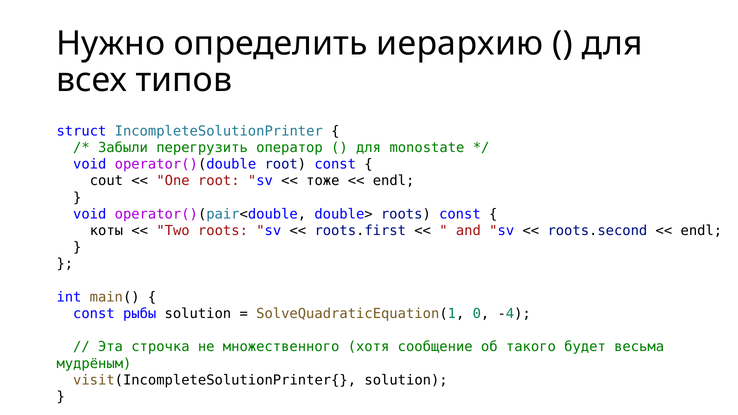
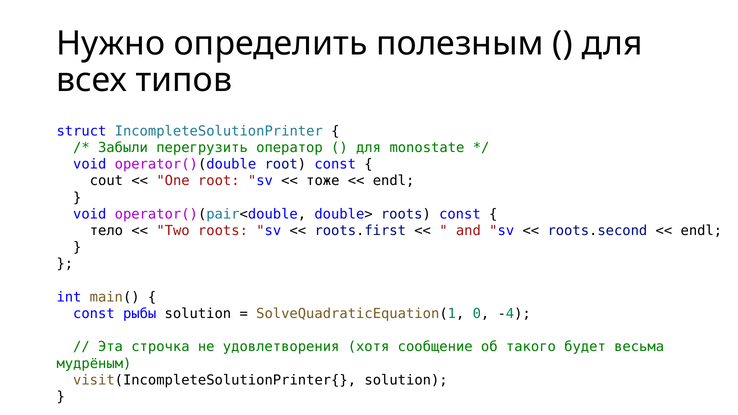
иерархию: иерархию -> полезным
коты: коты -> тело
множественного: множественного -> удовлетворения
